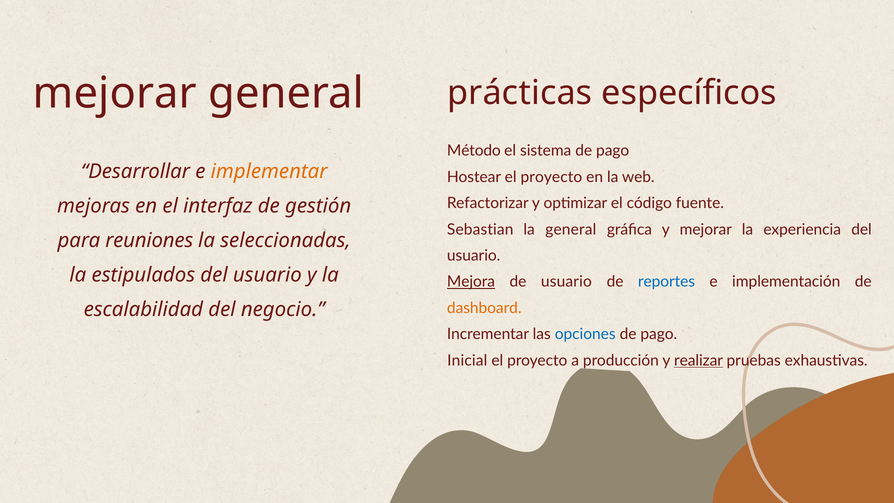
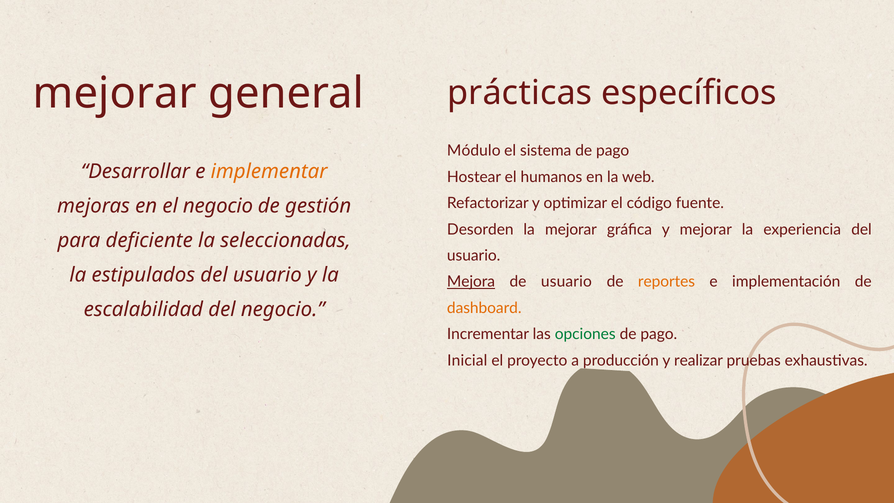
Método: Método -> Módulo
Hostear el proyecto: proyecto -> humanos
el interfaz: interfaz -> negocio
Sebastian: Sebastian -> Desorden
la general: general -> mejorar
reuniones: reuniones -> deficiente
reportes colour: blue -> orange
opciones colour: blue -> green
realizar underline: present -> none
